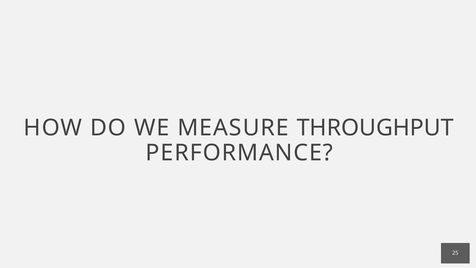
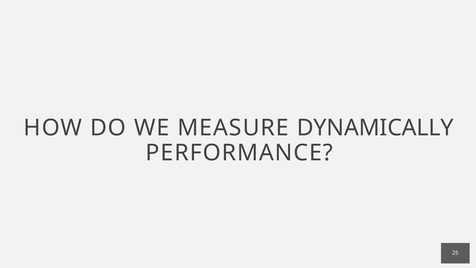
THROUGHPUT: THROUGHPUT -> DYNAMICALLY
